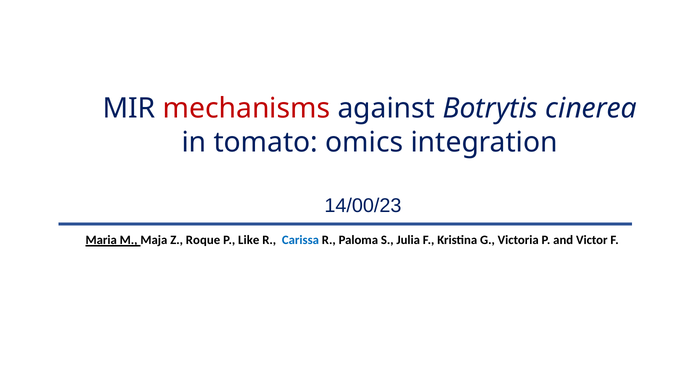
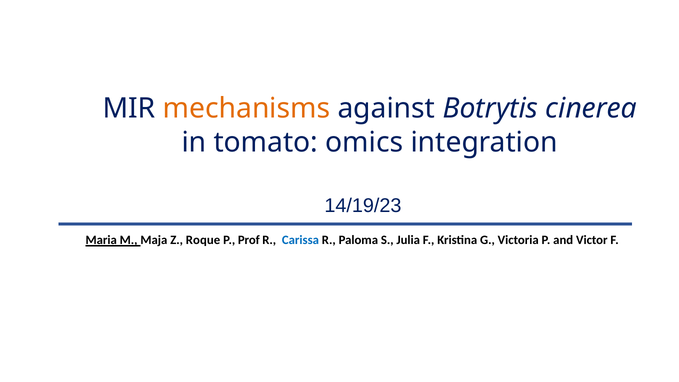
mechanisms colour: red -> orange
14/00/23: 14/00/23 -> 14/19/23
Like: Like -> Prof
